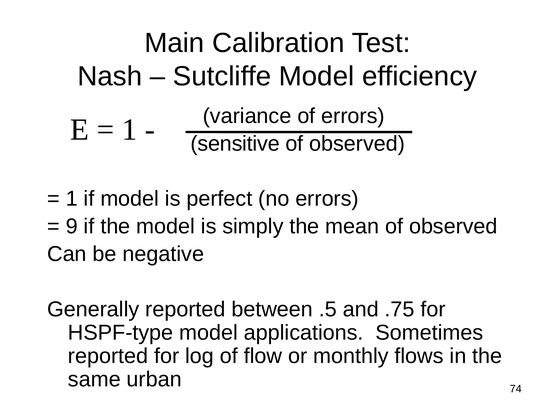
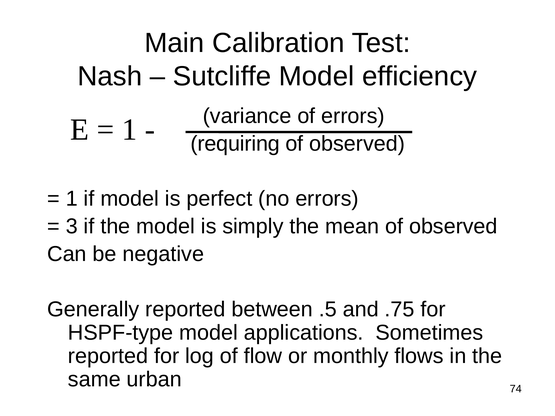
sensitive: sensitive -> requiring
9: 9 -> 3
